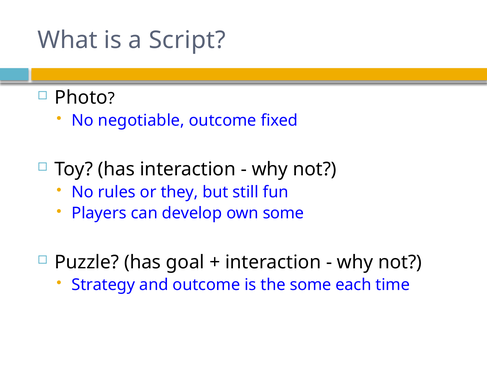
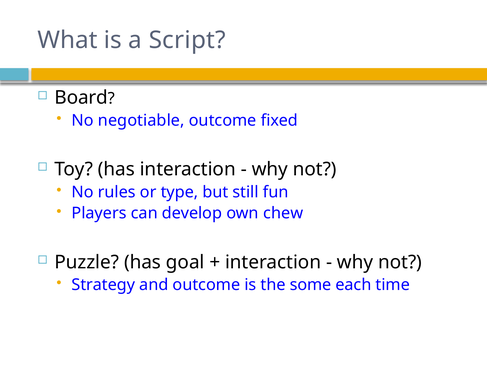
Photo: Photo -> Board
they: they -> type
own some: some -> chew
